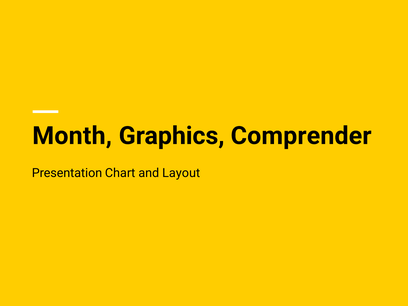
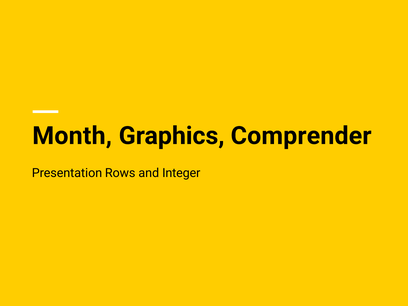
Chart: Chart -> Rows
Layout: Layout -> Integer
